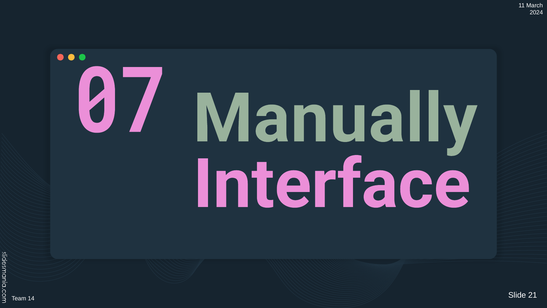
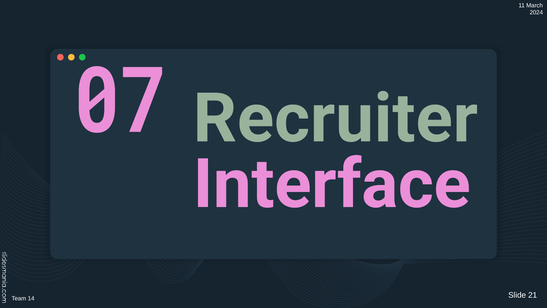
Manually: Manually -> Recruiter
